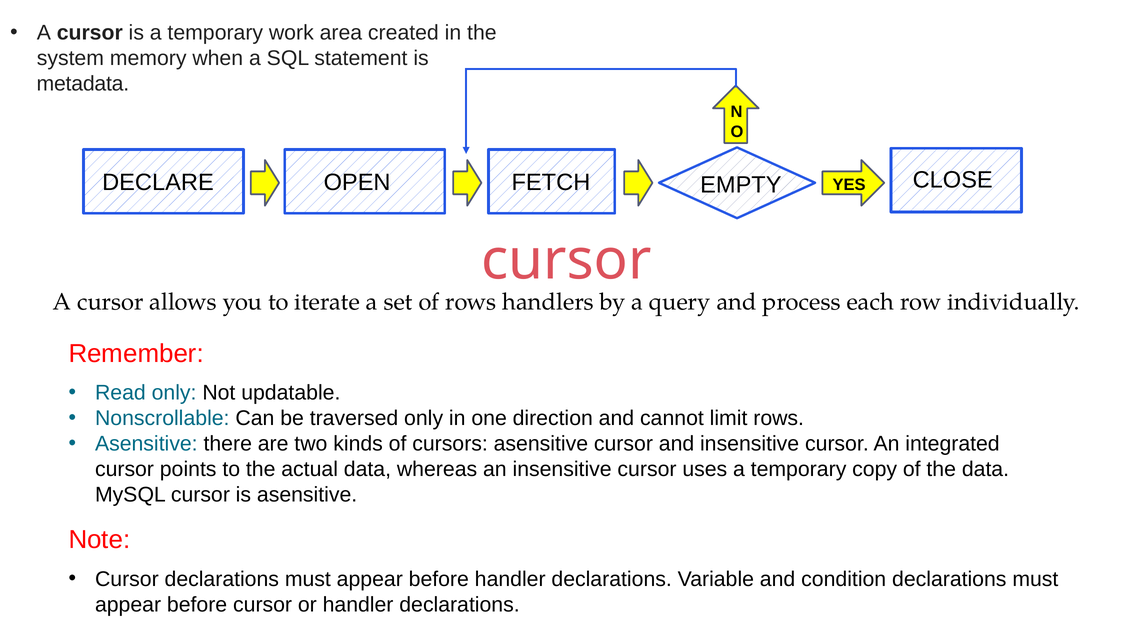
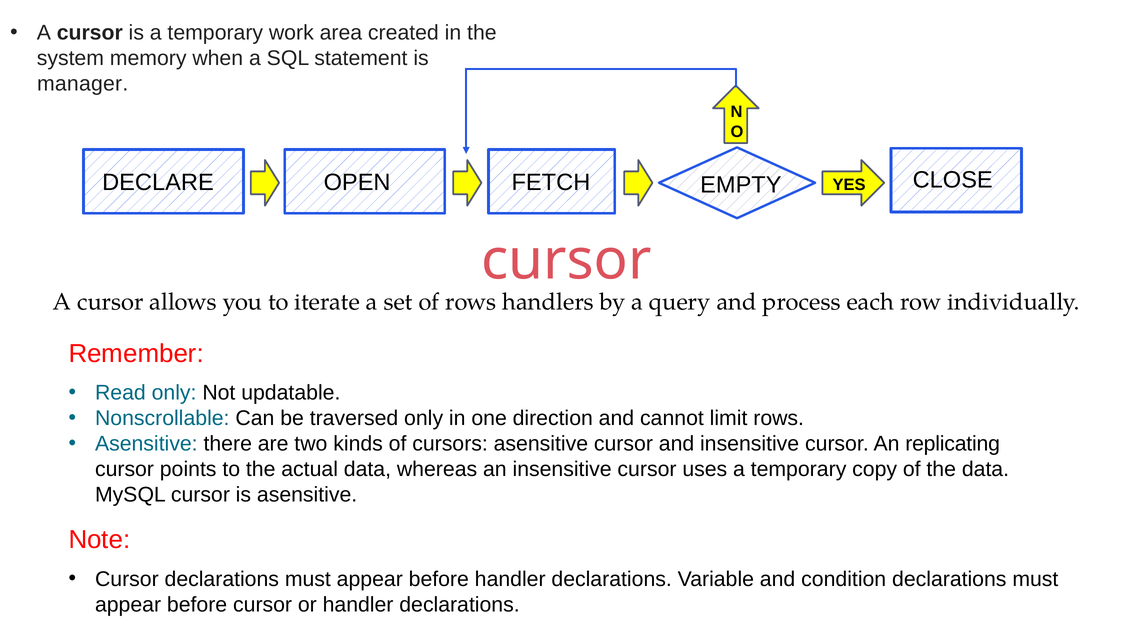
metadata: metadata -> manager
integrated: integrated -> replicating
